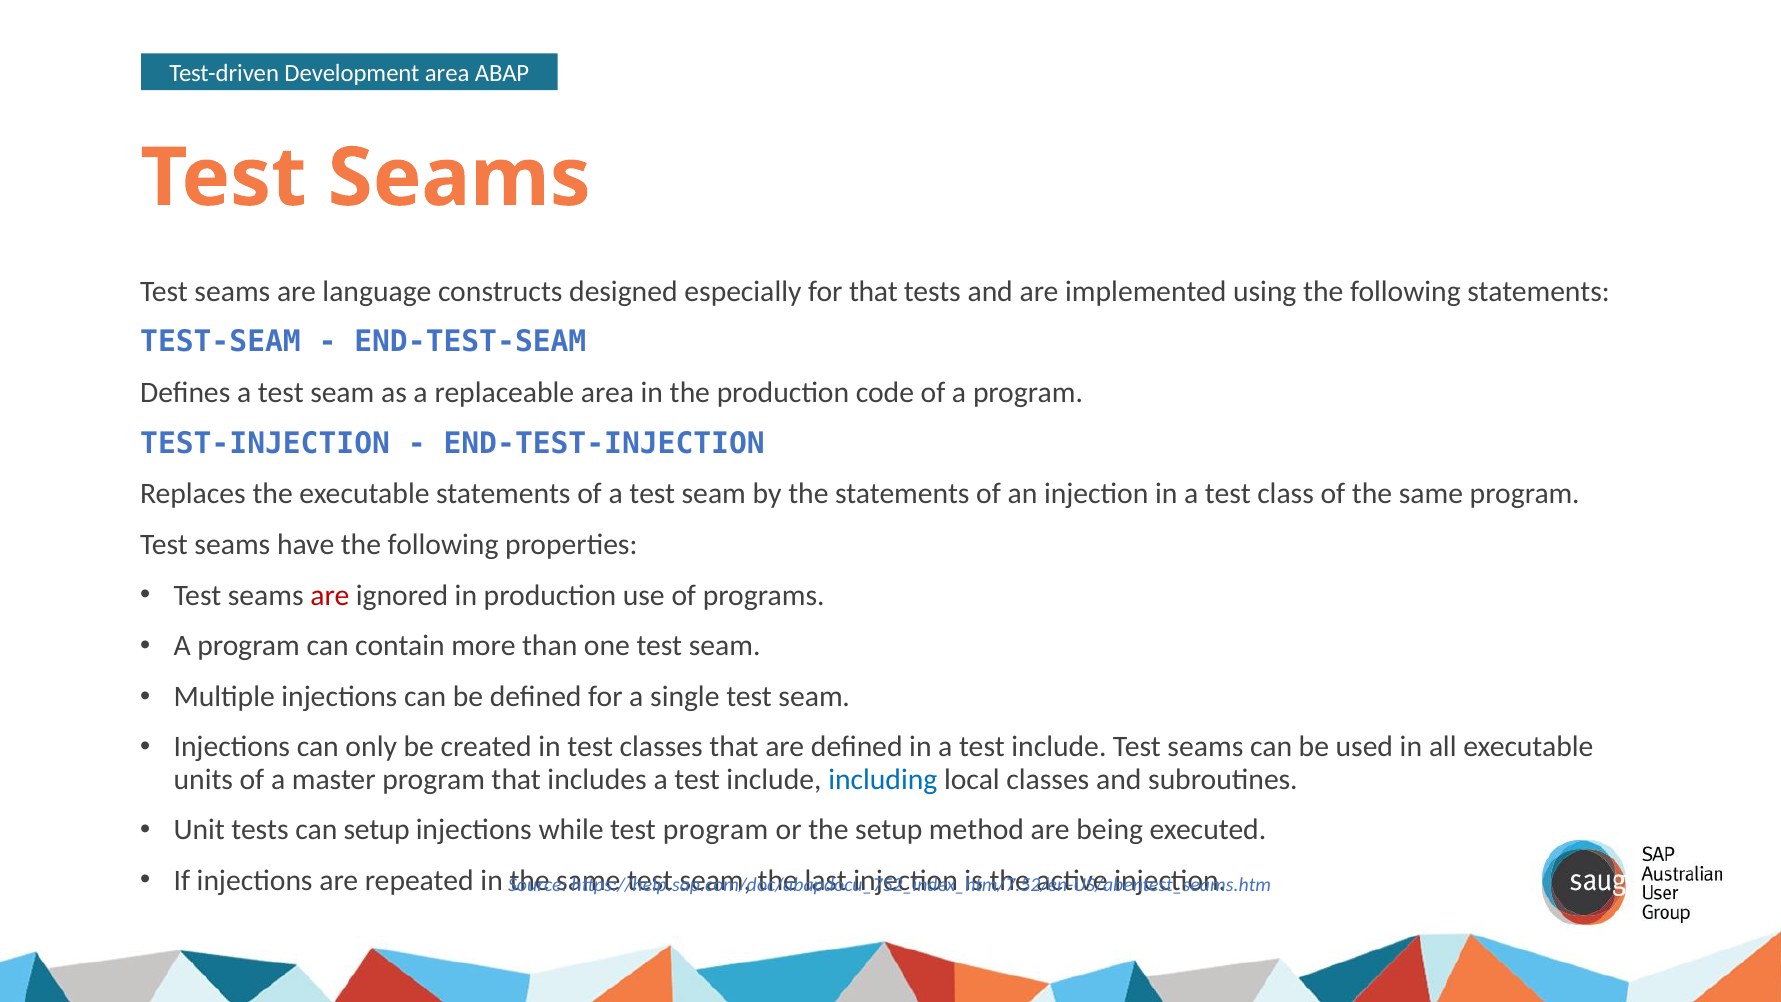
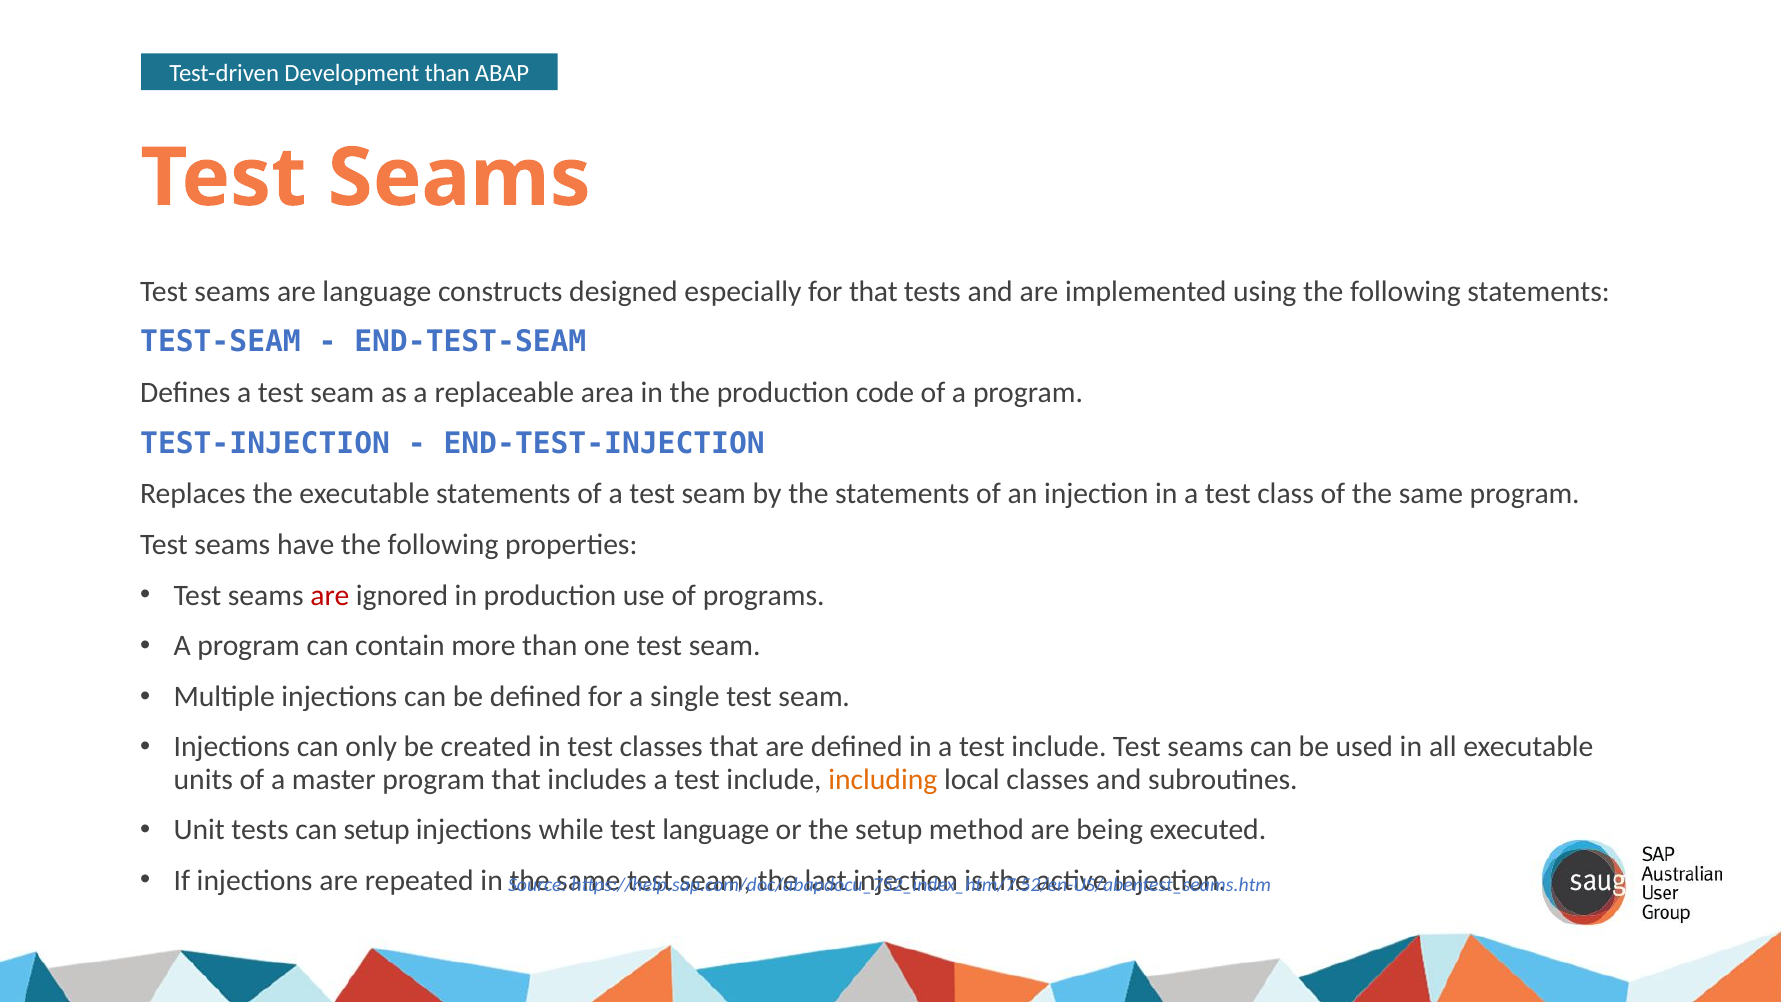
Development area: area -> than
including colour: blue -> orange
test program: program -> language
